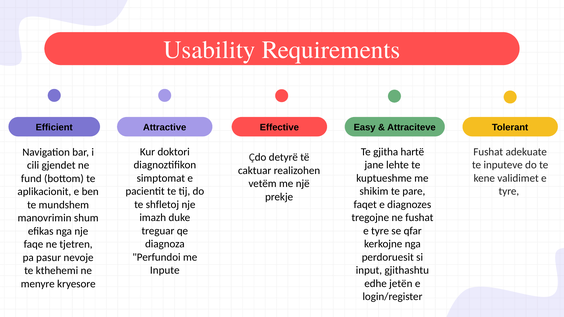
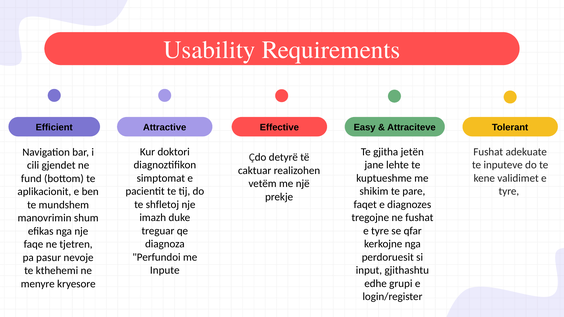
hartë: hartë -> jetën
jetën: jetën -> grupi
